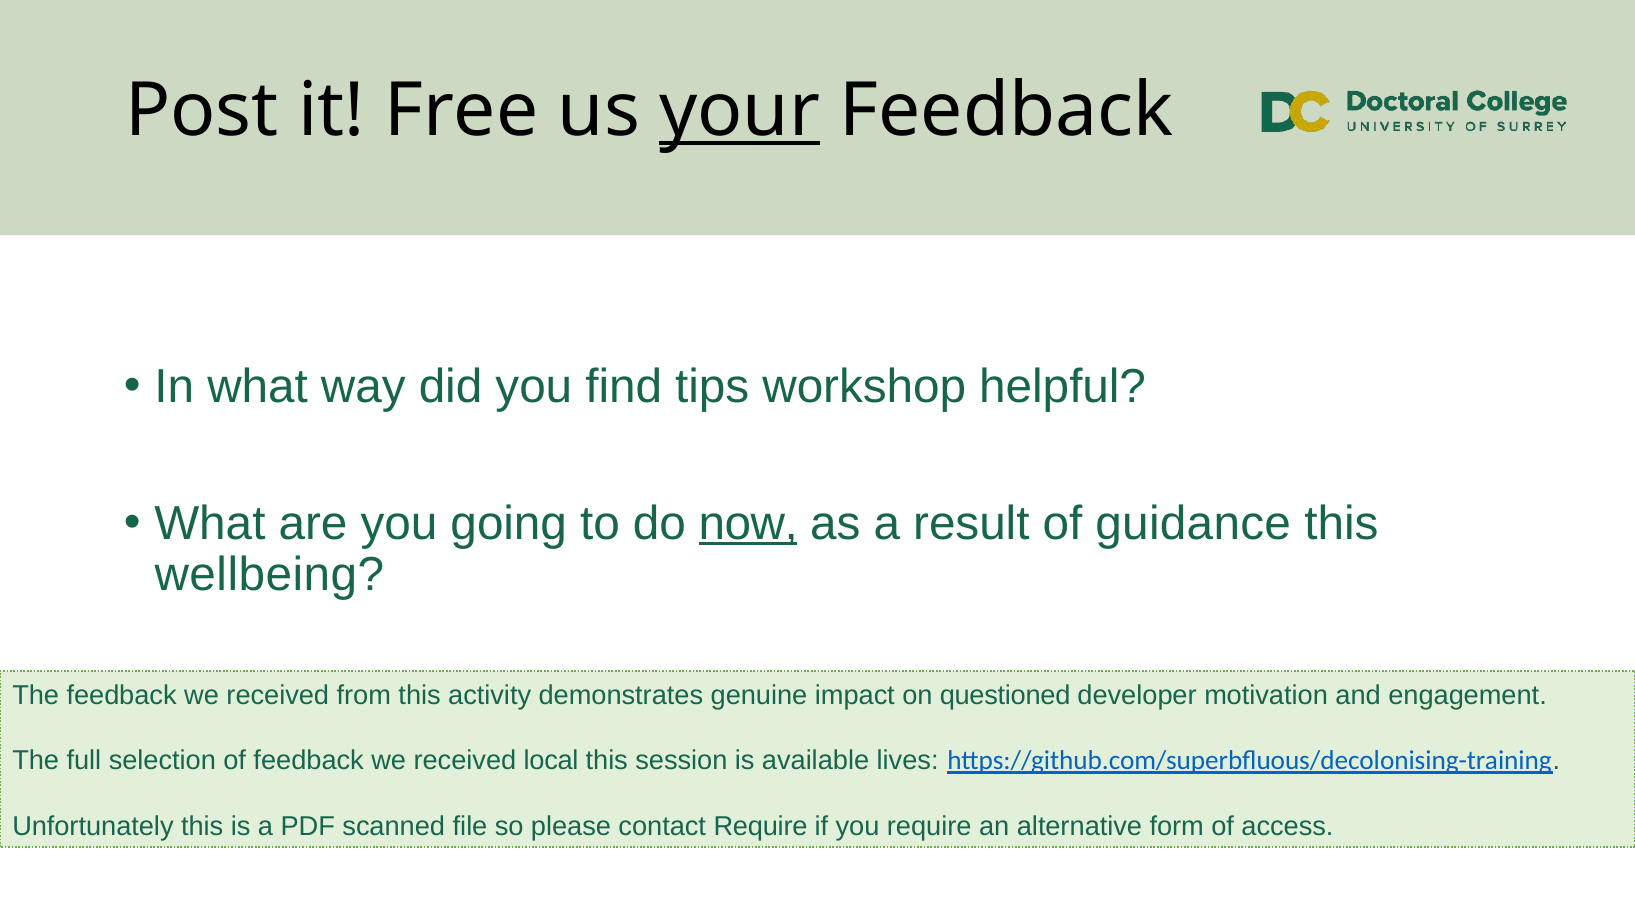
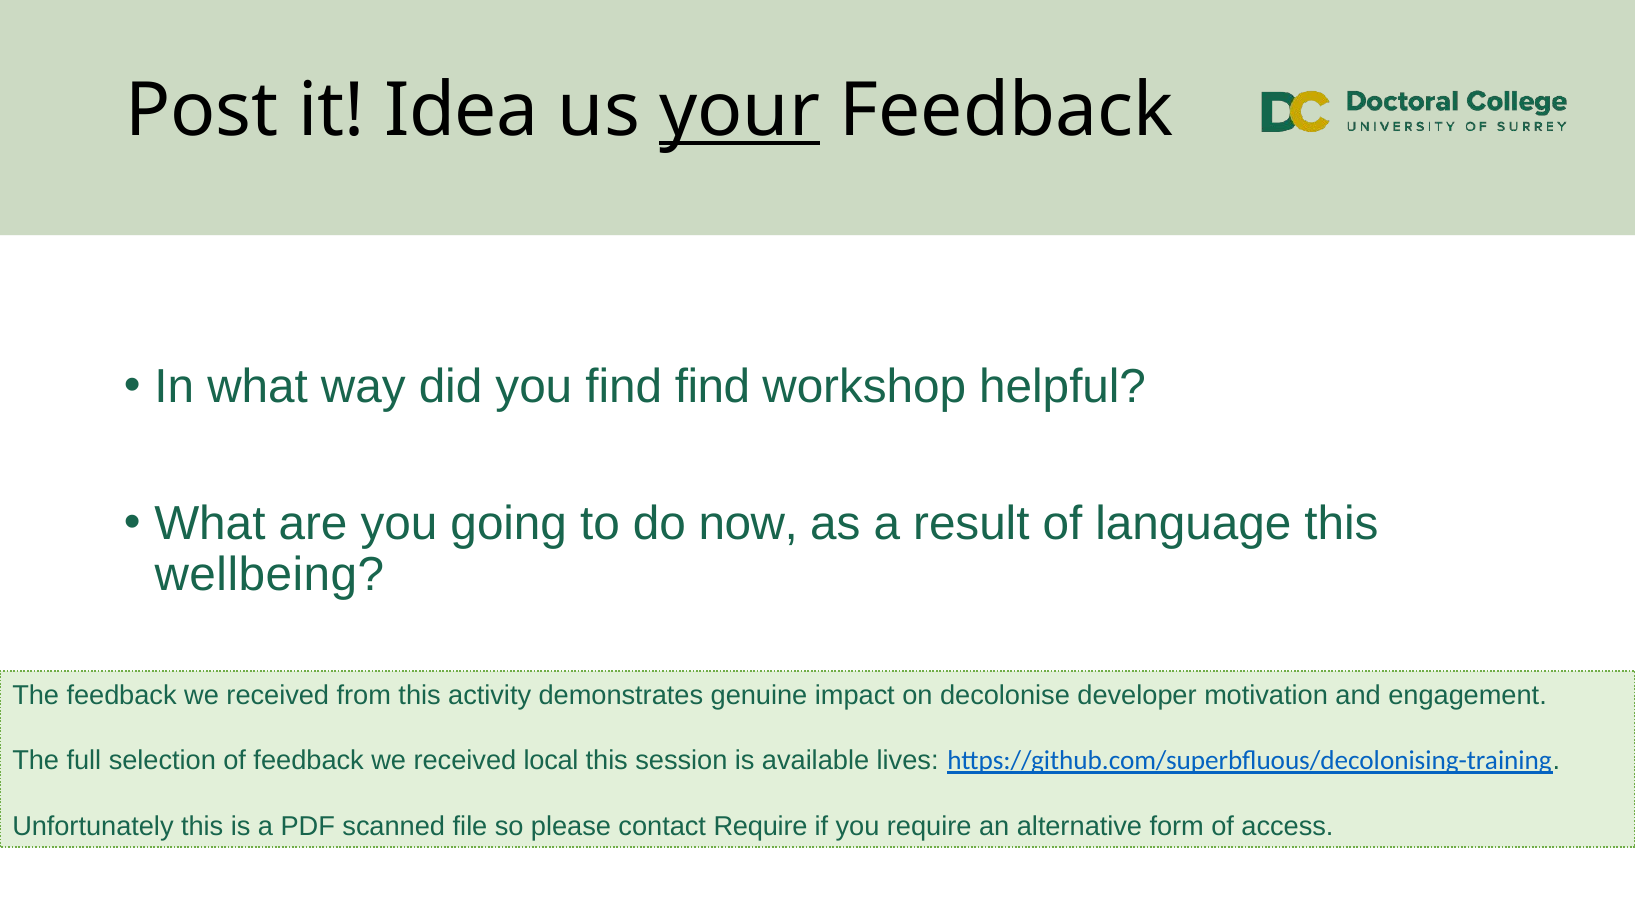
Free: Free -> Idea
find tips: tips -> find
now underline: present -> none
guidance: guidance -> language
questioned: questioned -> decolonise
